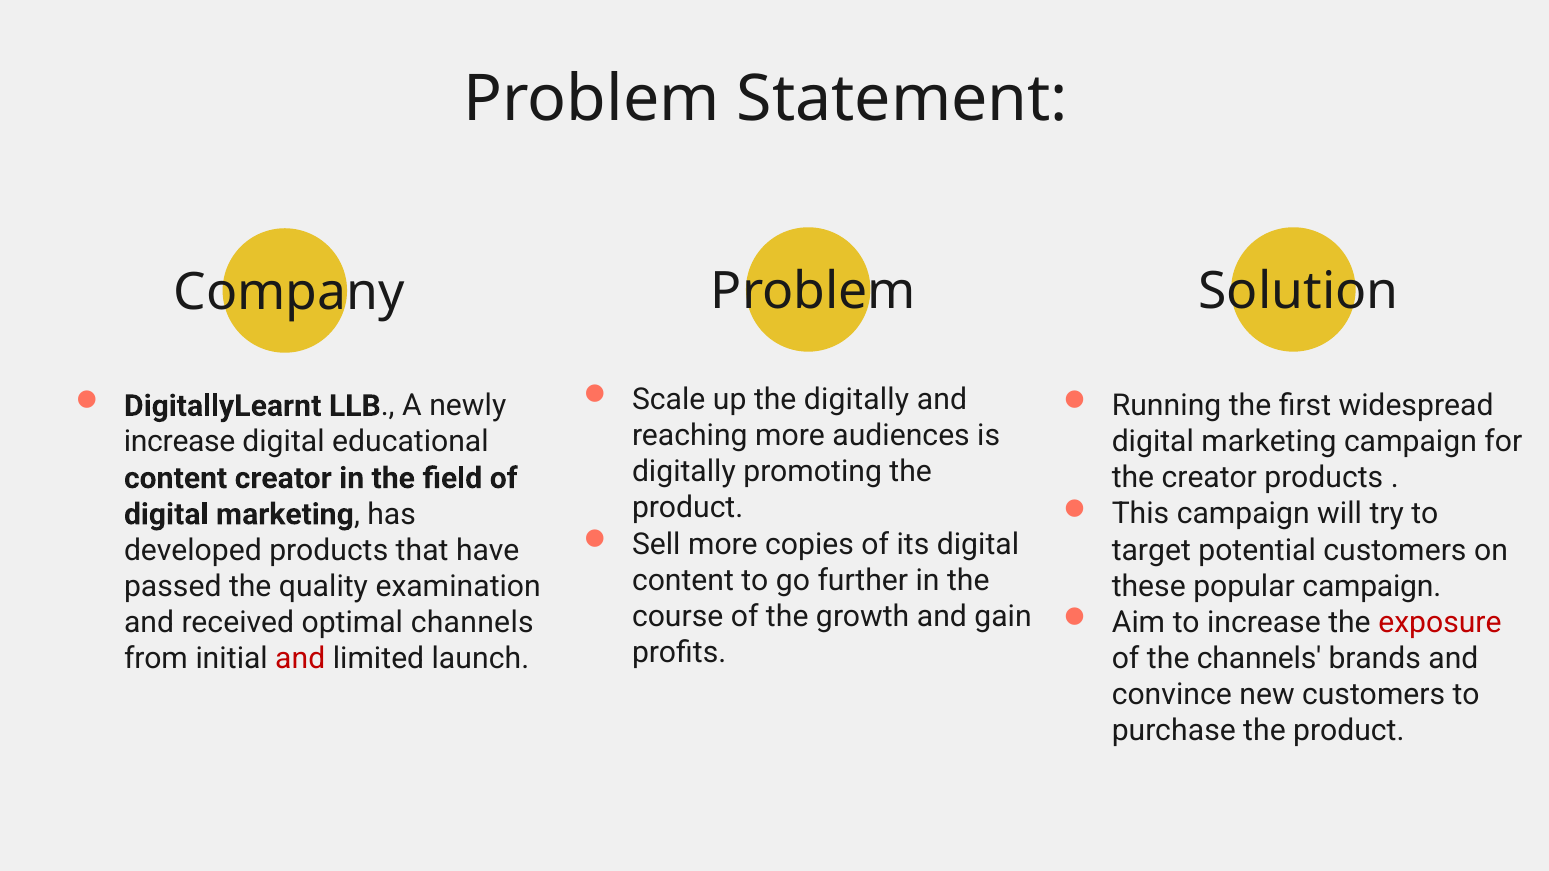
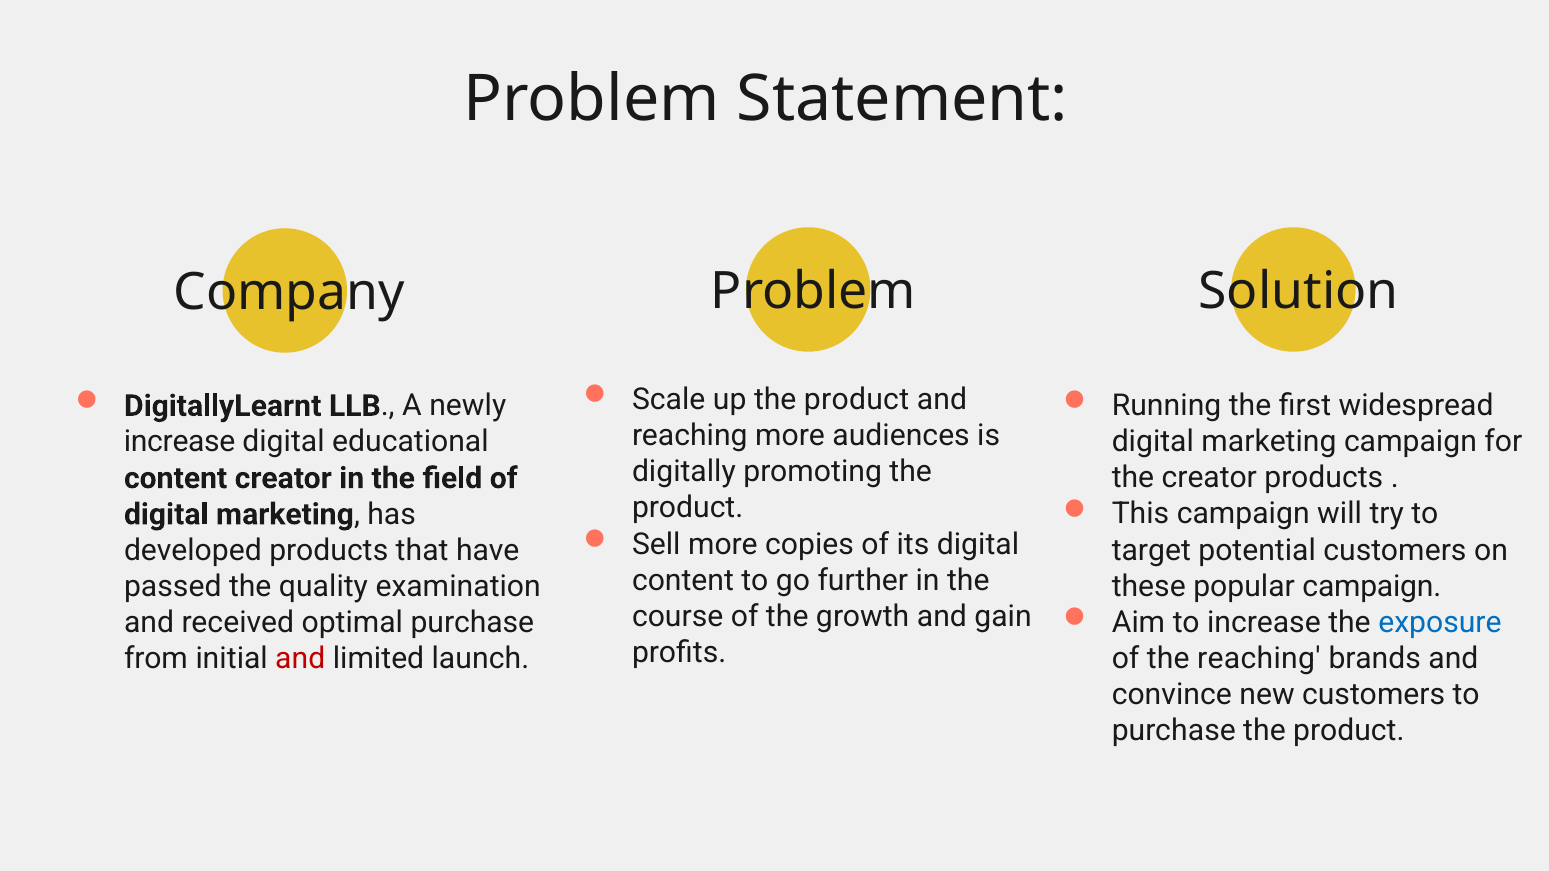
up the digitally: digitally -> product
exposure colour: red -> blue
optimal channels: channels -> purchase
the channels: channels -> reaching
